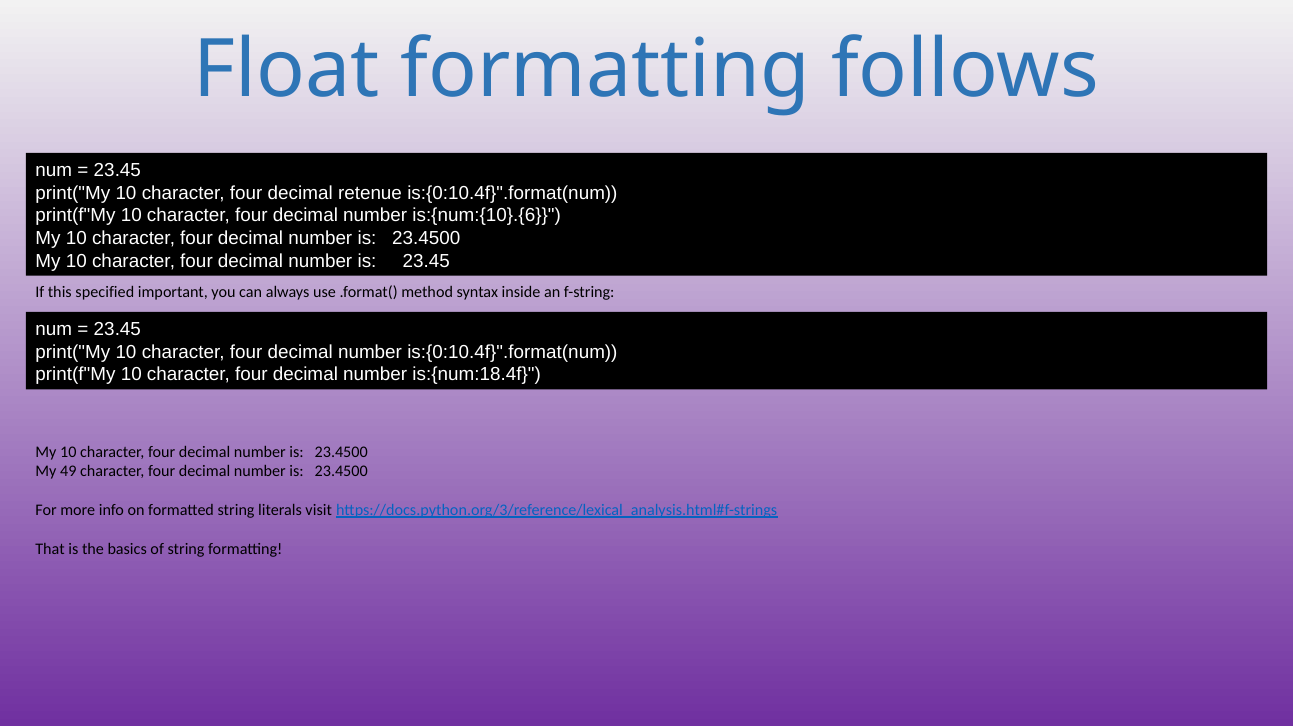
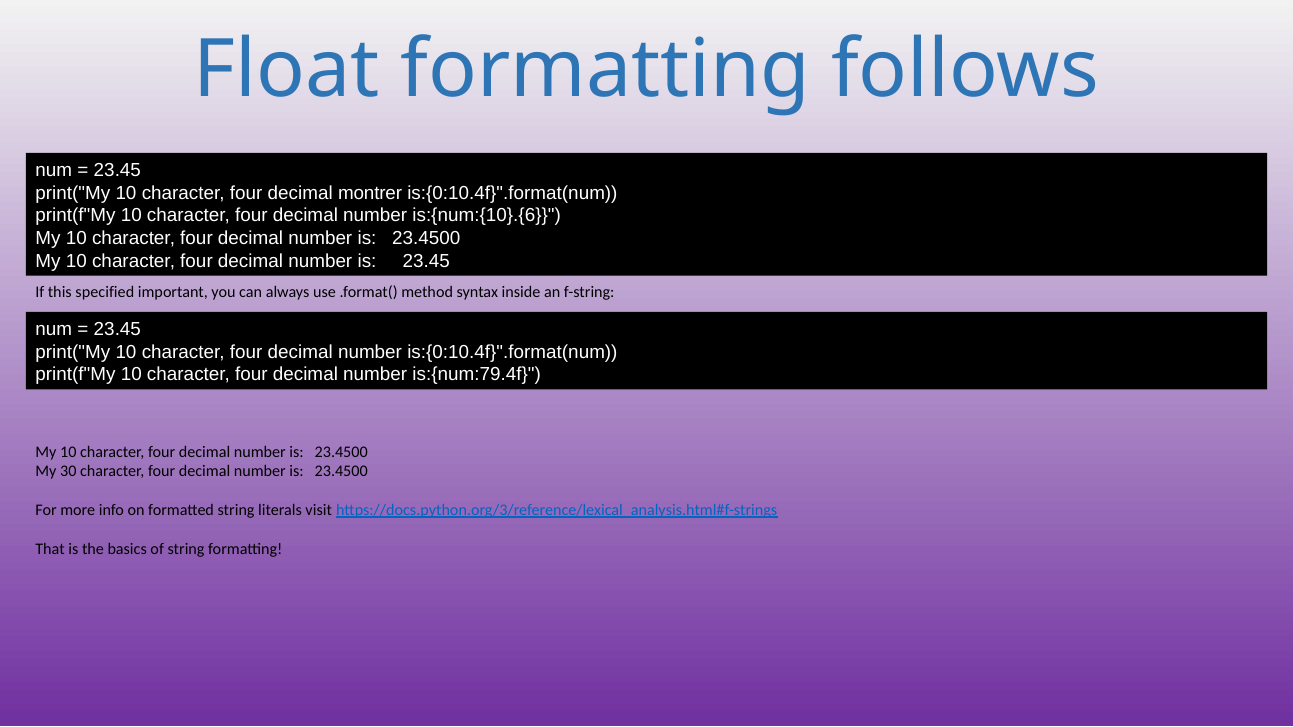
retenue: retenue -> montrer
is:{num:18.4f: is:{num:18.4f -> is:{num:79.4f
49: 49 -> 30
